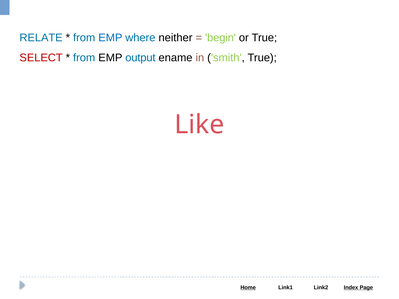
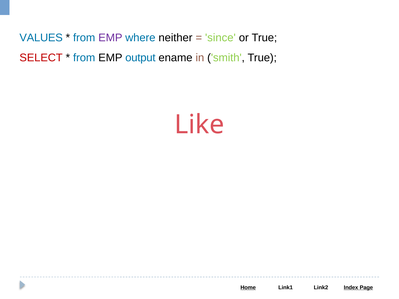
RELATE: RELATE -> VALUES
EMP at (110, 38) colour: blue -> purple
begin: begin -> since
